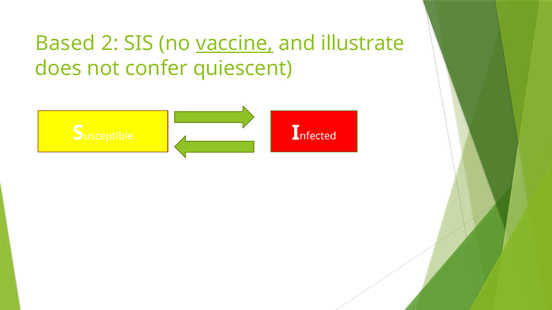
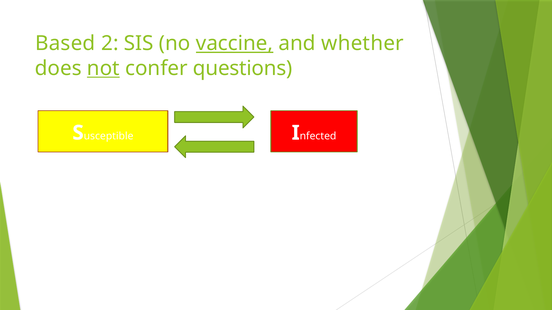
illustrate: illustrate -> whether
not underline: none -> present
quiescent: quiescent -> questions
